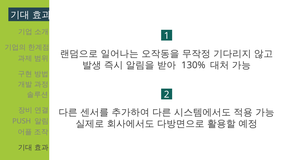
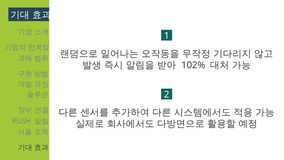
130%: 130% -> 102%
